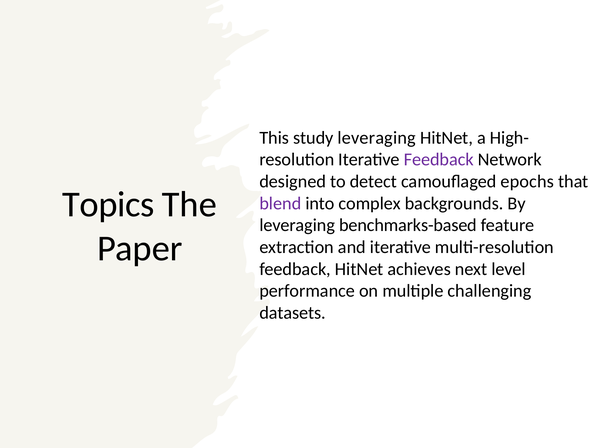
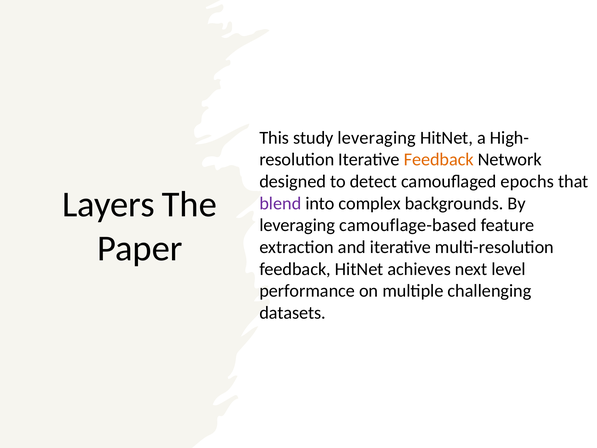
Feedback at (439, 160) colour: purple -> orange
Topics: Topics -> Layers
benchmarks-based: benchmarks-based -> camouflage-based
